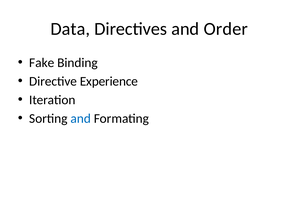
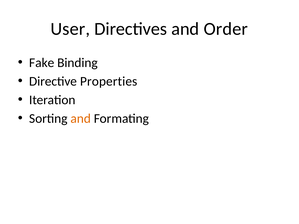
Data: Data -> User
Experience: Experience -> Properties
and at (81, 119) colour: blue -> orange
